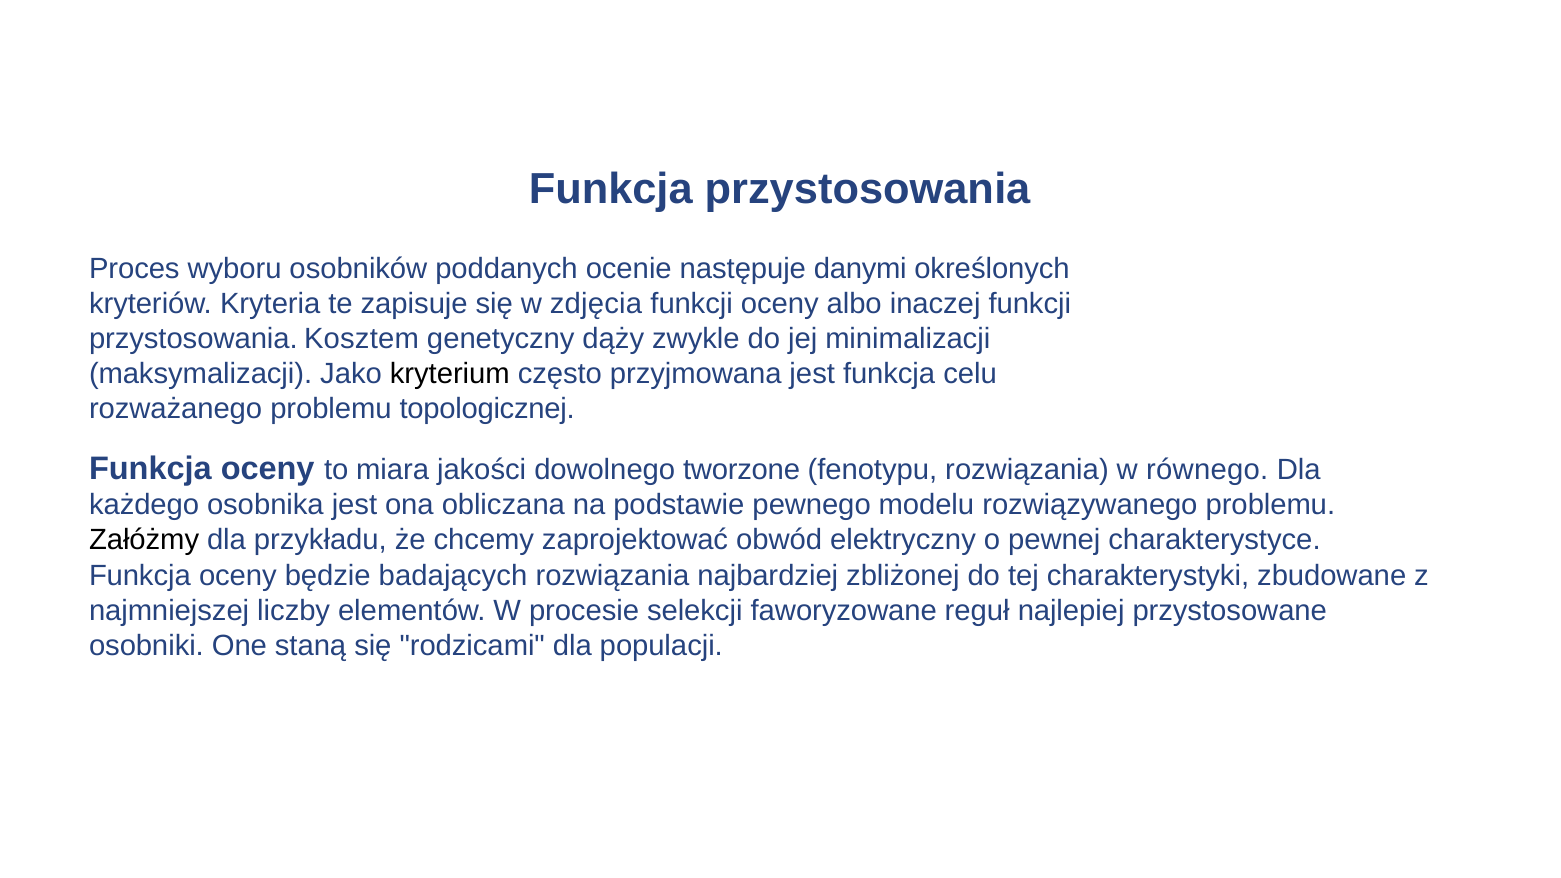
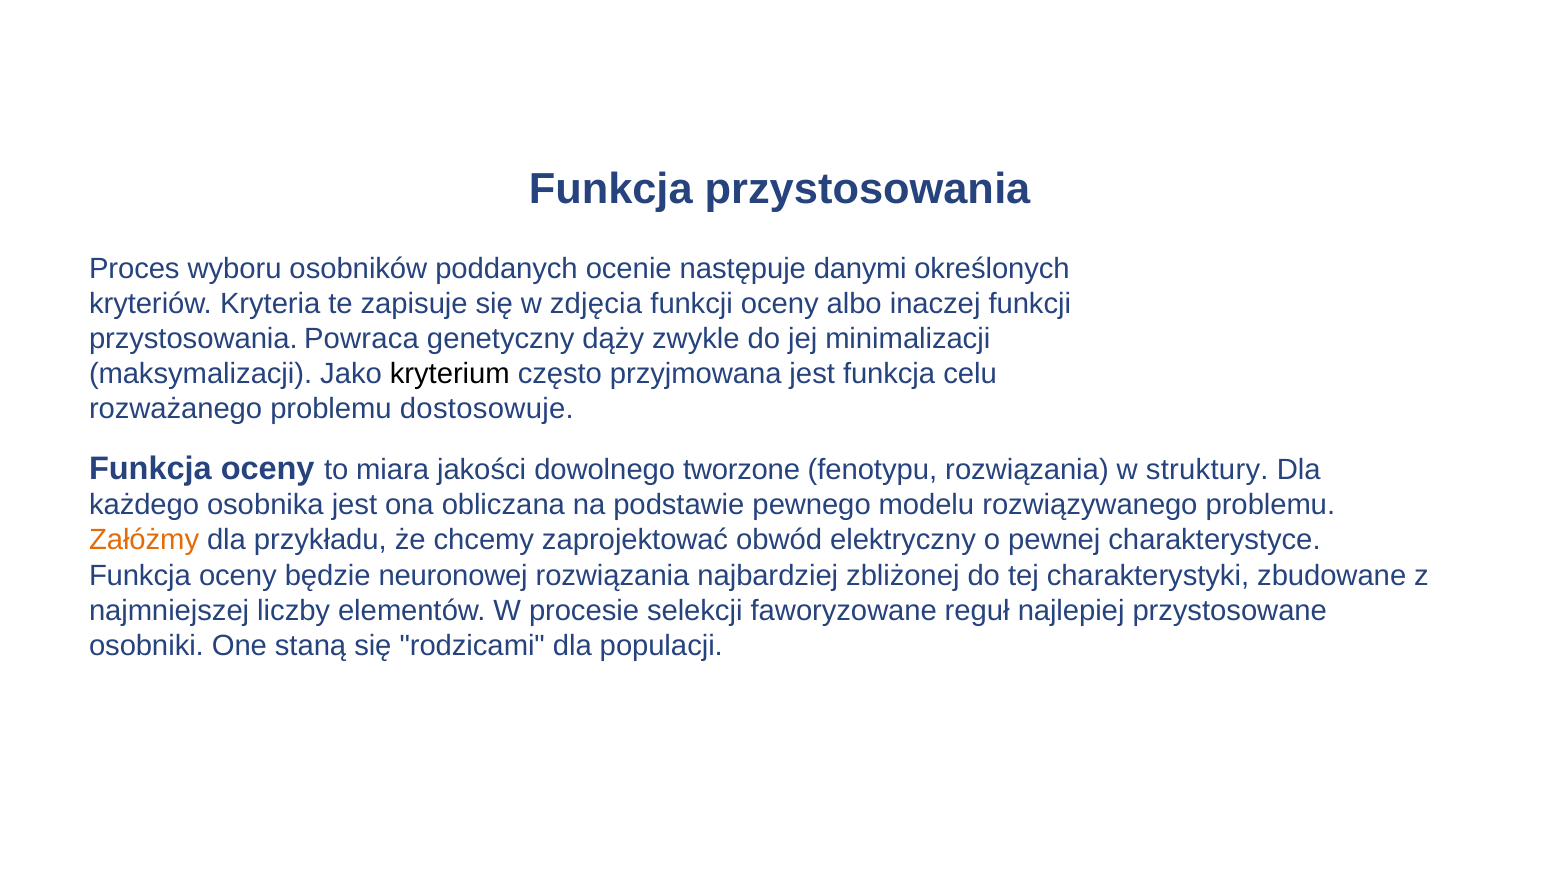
Kosztem: Kosztem -> Powraca
topologicznej: topologicznej -> dostosowuje
równego: równego -> struktury
Załóżmy colour: black -> orange
badających: badających -> neuronowej
